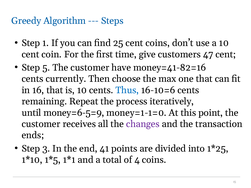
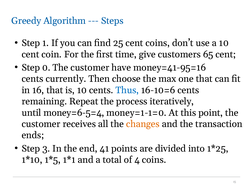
47: 47 -> 65
5: 5 -> 0
money=41-82=16: money=41-82=16 -> money=41-95=16
money=6-5=9: money=6-5=9 -> money=6-5=4
changes colour: purple -> orange
